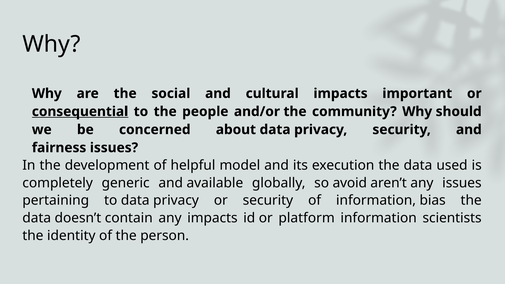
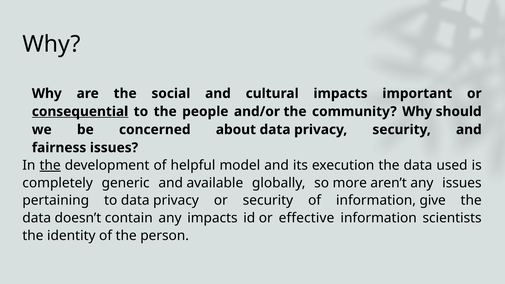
the at (50, 165) underline: none -> present
avoid: avoid -> more
bias: bias -> give
platform: platform -> effective
